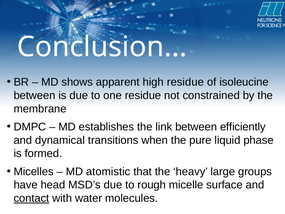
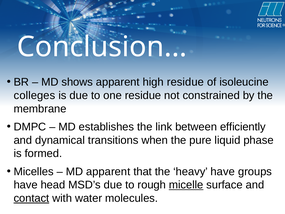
between at (35, 95): between -> colleges
MD atomistic: atomistic -> apparent
heavy large: large -> have
micelle underline: none -> present
